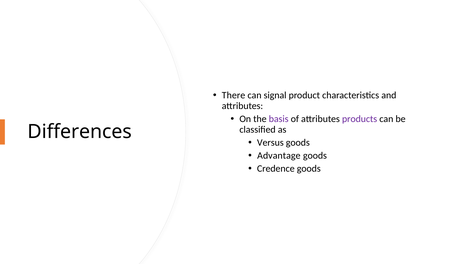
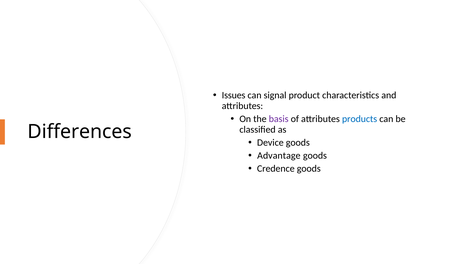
There: There -> Issues
products colour: purple -> blue
Versus: Versus -> Device
